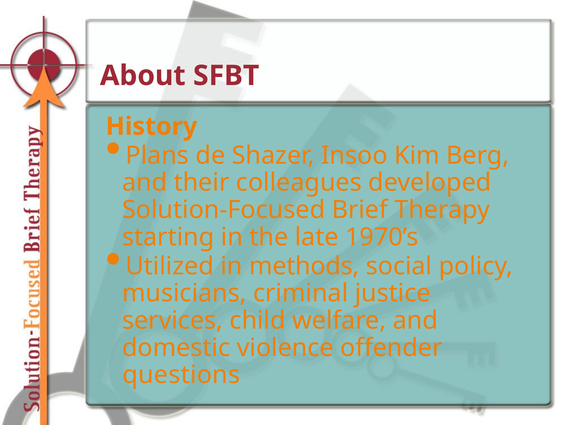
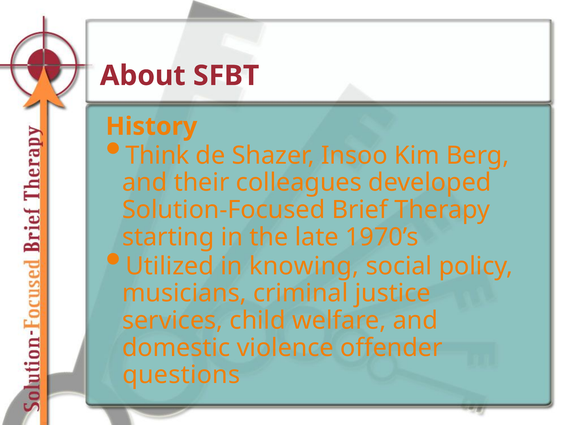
Plans: Plans -> Think
methods: methods -> knowing
